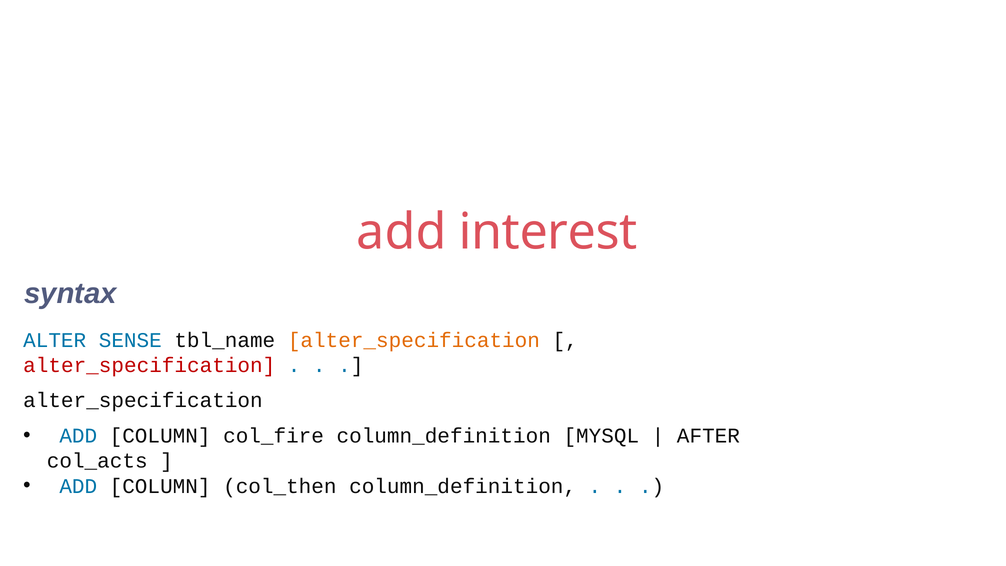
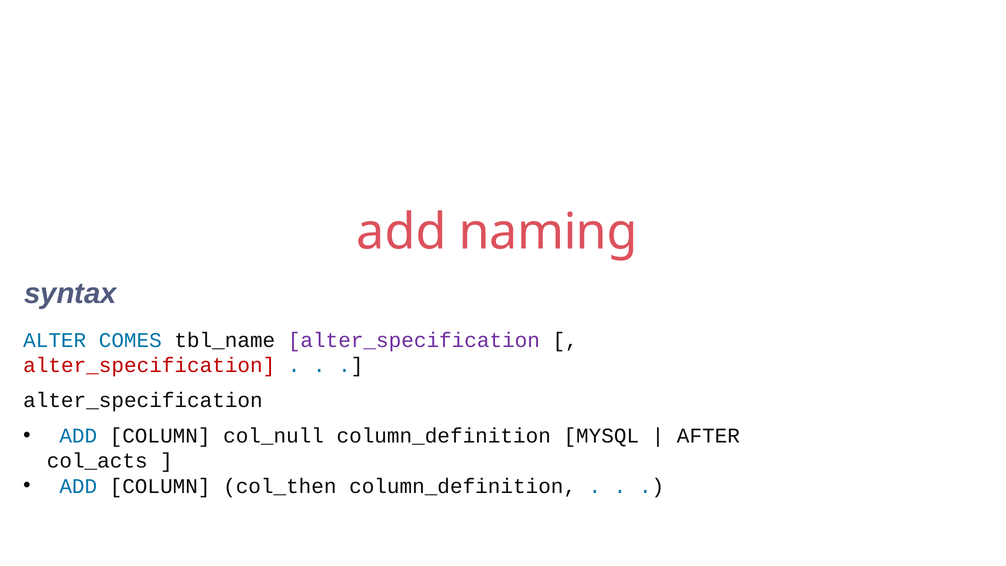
interest: interest -> naming
SENSE: SENSE -> COMES
alter_specification at (414, 340) colour: orange -> purple
col_fire: col_fire -> col_null
